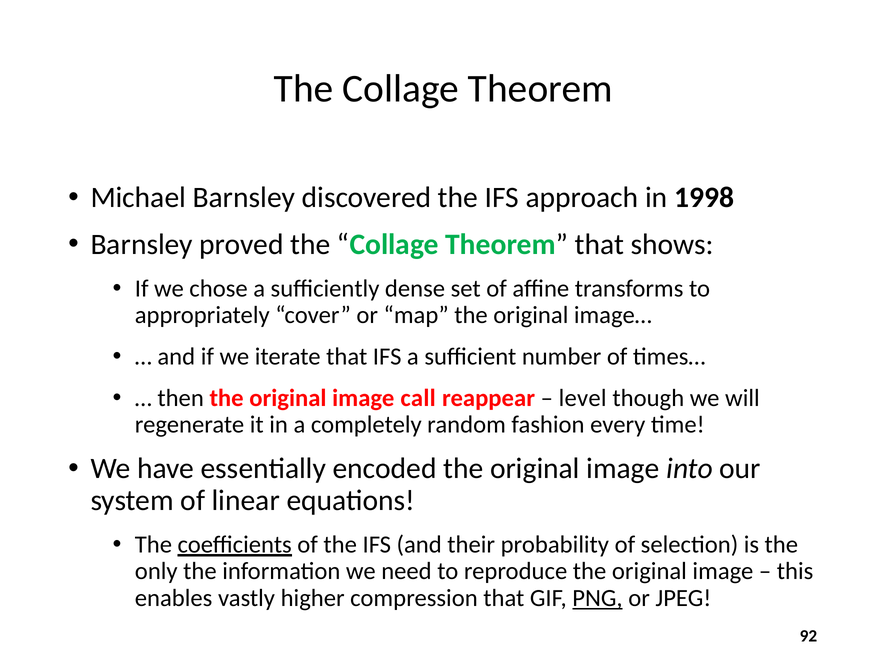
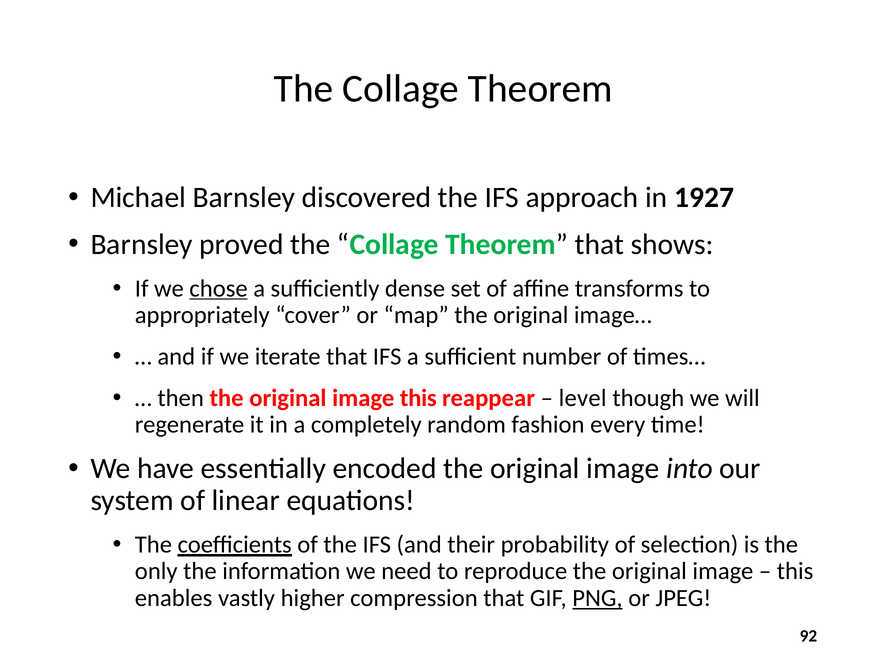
1998: 1998 -> 1927
chose underline: none -> present
image call: call -> this
